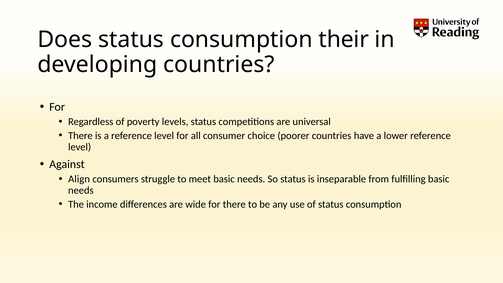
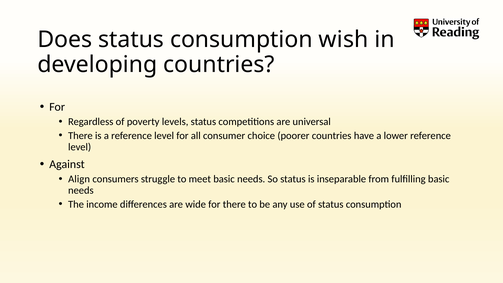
their: their -> wish
